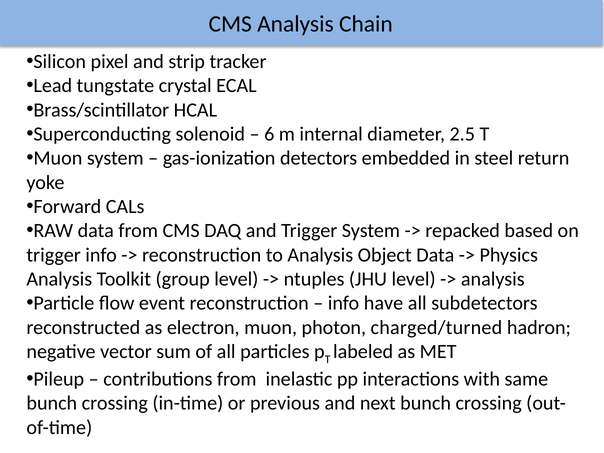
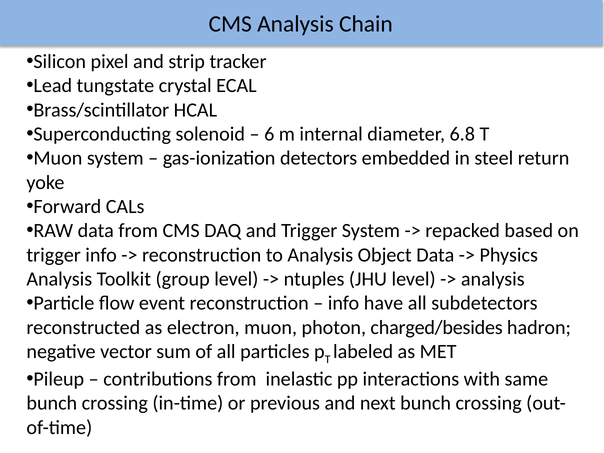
2.5: 2.5 -> 6.8
charged/turned: charged/turned -> charged/besides
